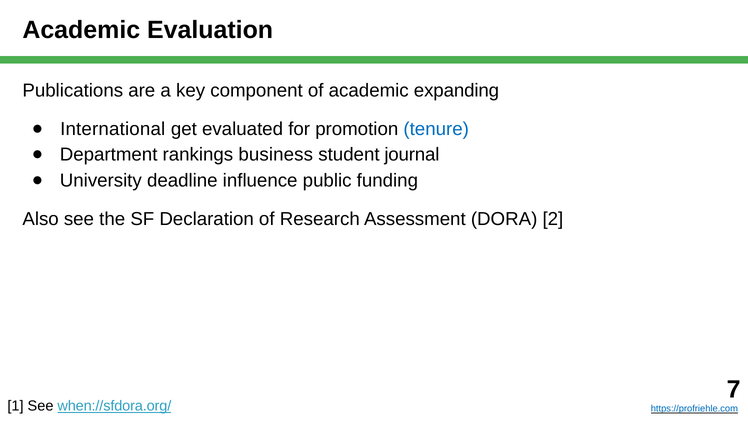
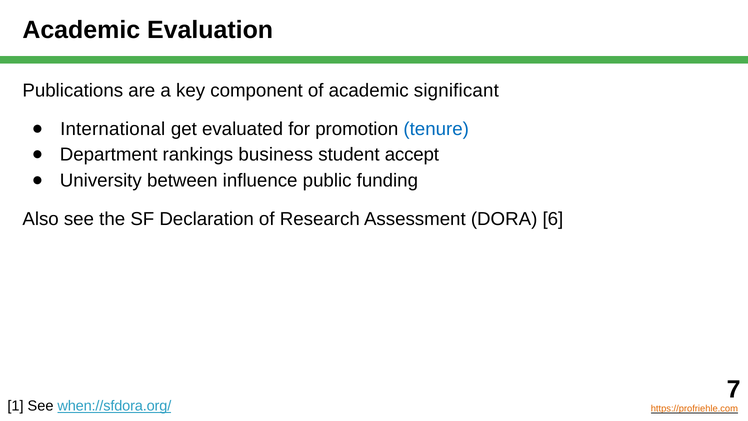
expanding: expanding -> significant
journal: journal -> accept
deadline: deadline -> between
2: 2 -> 6
https://profriehle.com colour: blue -> orange
